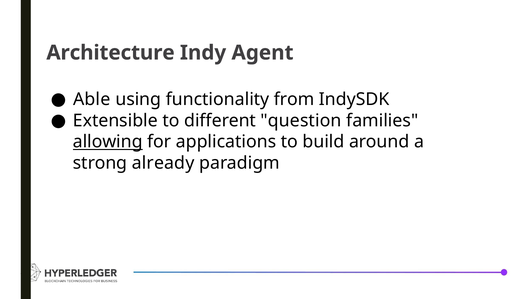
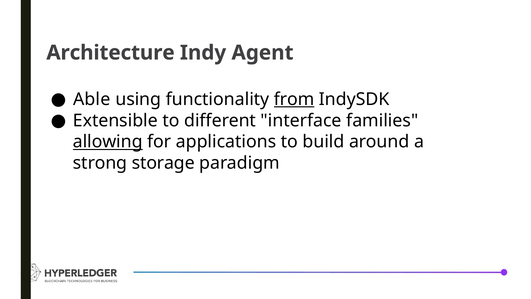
from underline: none -> present
question: question -> interface
already: already -> storage
